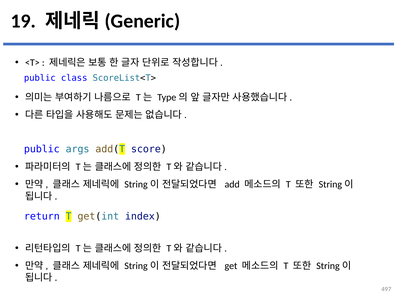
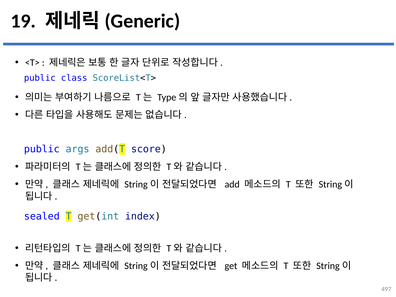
return: return -> sealed
